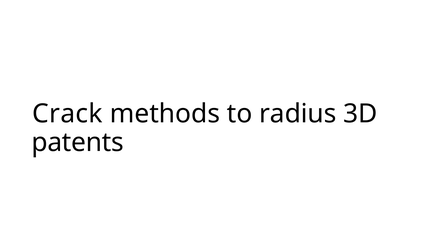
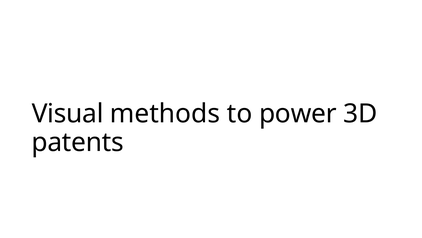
Crack: Crack -> Visual
radius: radius -> power
